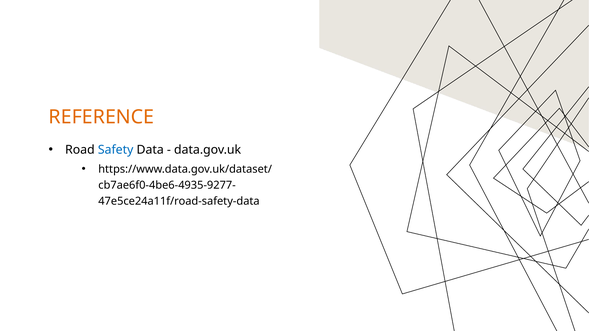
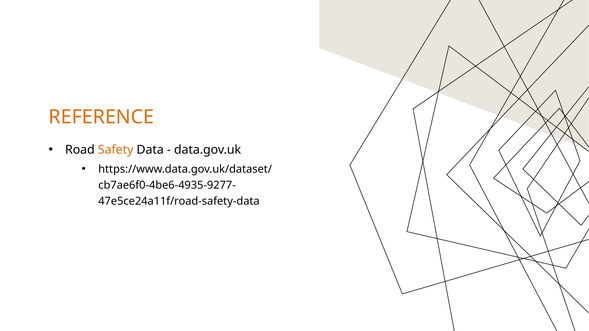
Safety colour: blue -> orange
